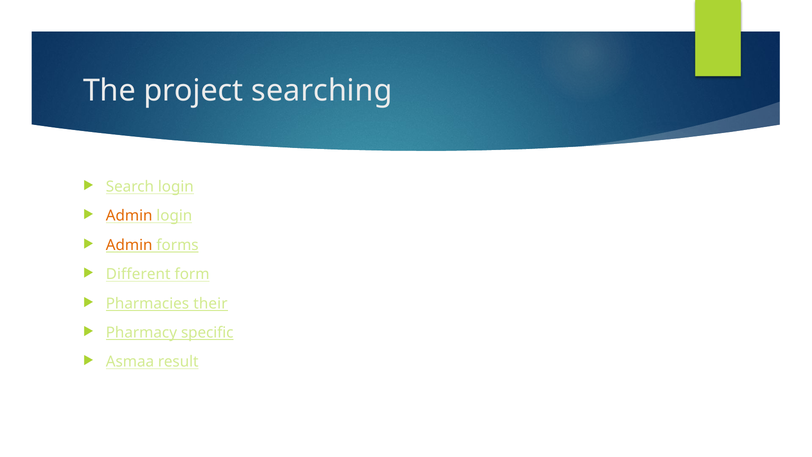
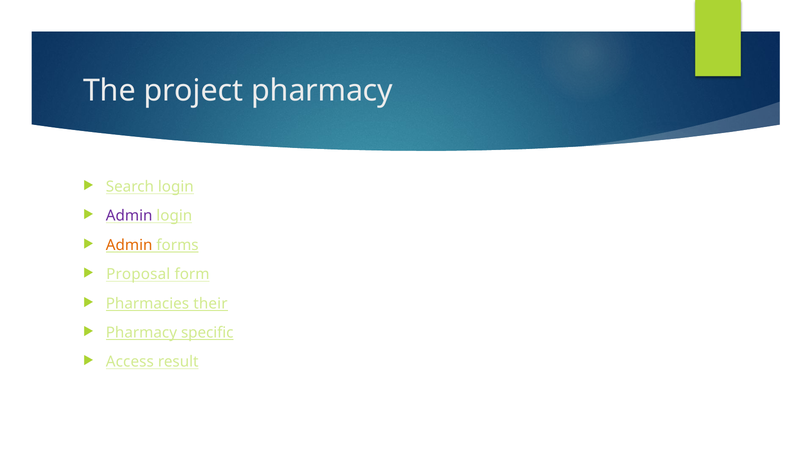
project searching: searching -> pharmacy
Admin at (129, 216) colour: orange -> purple
Different: Different -> Proposal
Asmaa: Asmaa -> Access
